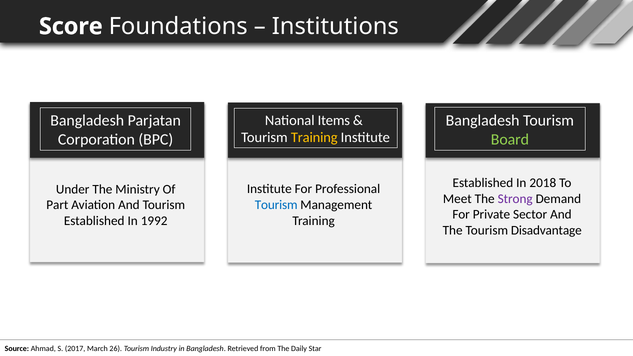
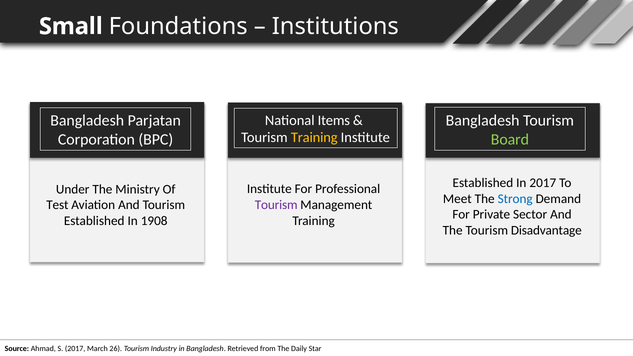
Score: Score -> Small
In 2018: 2018 -> 2017
Strong colour: purple -> blue
Tourism at (276, 205) colour: blue -> purple
Part: Part -> Test
1992: 1992 -> 1908
